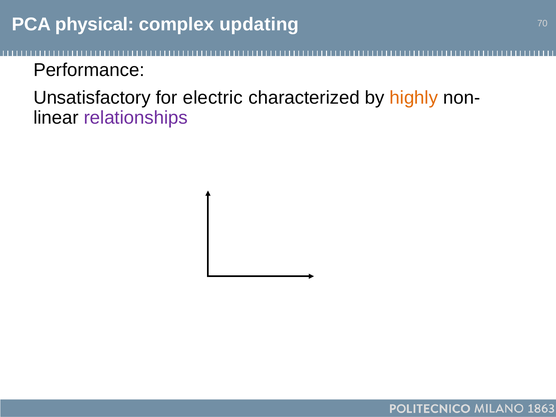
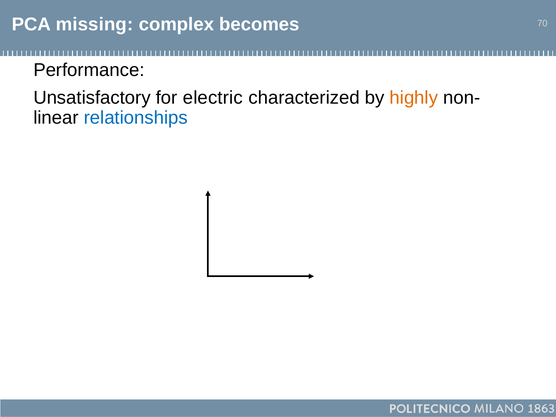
physical: physical -> missing
updating: updating -> becomes
relationships colour: purple -> blue
